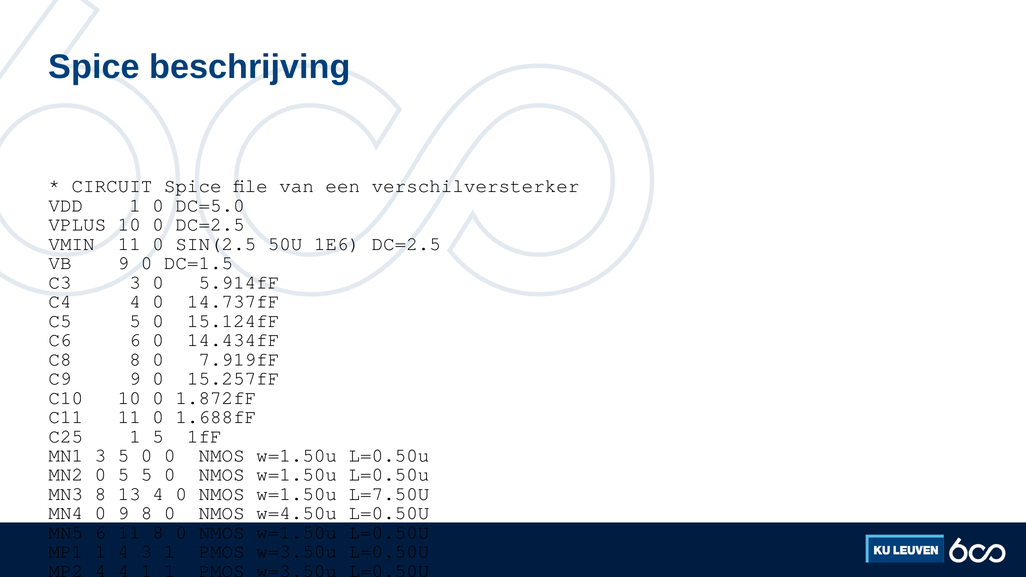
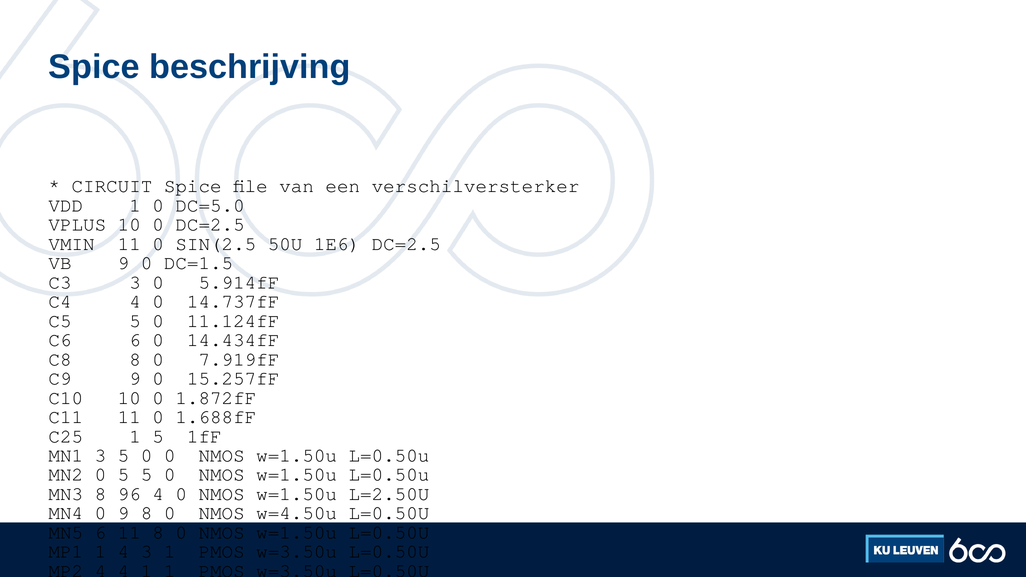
15.124fF: 15.124fF -> 11.124fF
13: 13 -> 96
L=7.50U: L=7.50U -> L=2.50U
